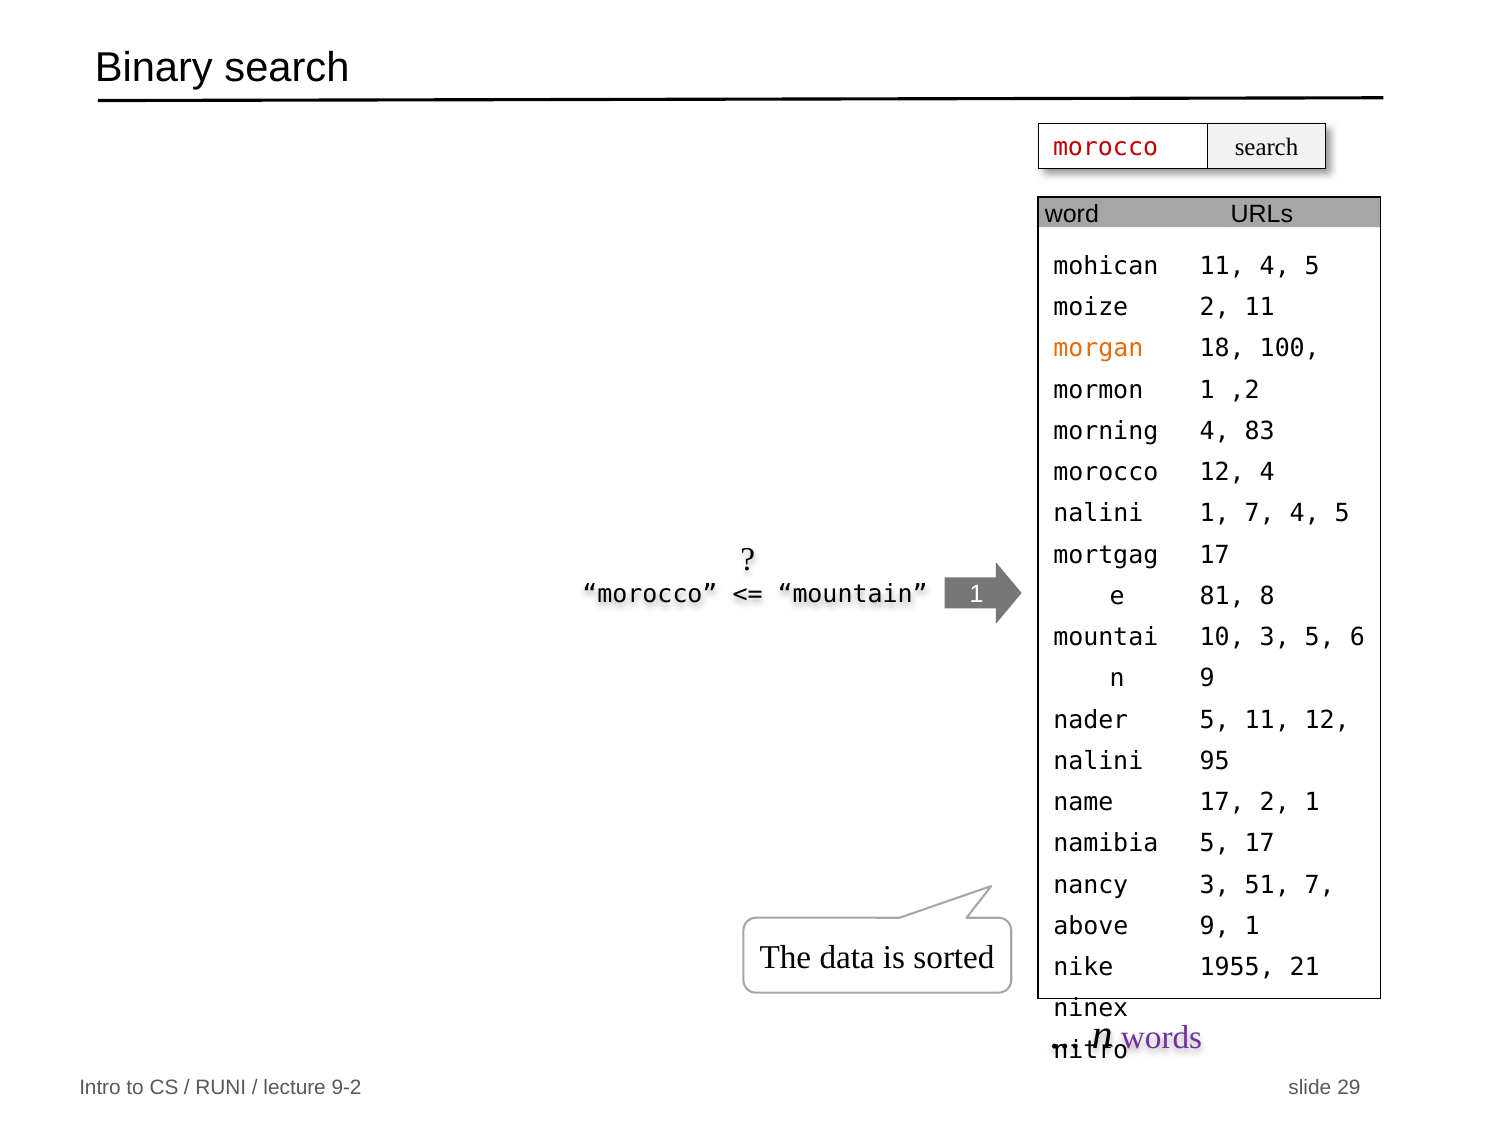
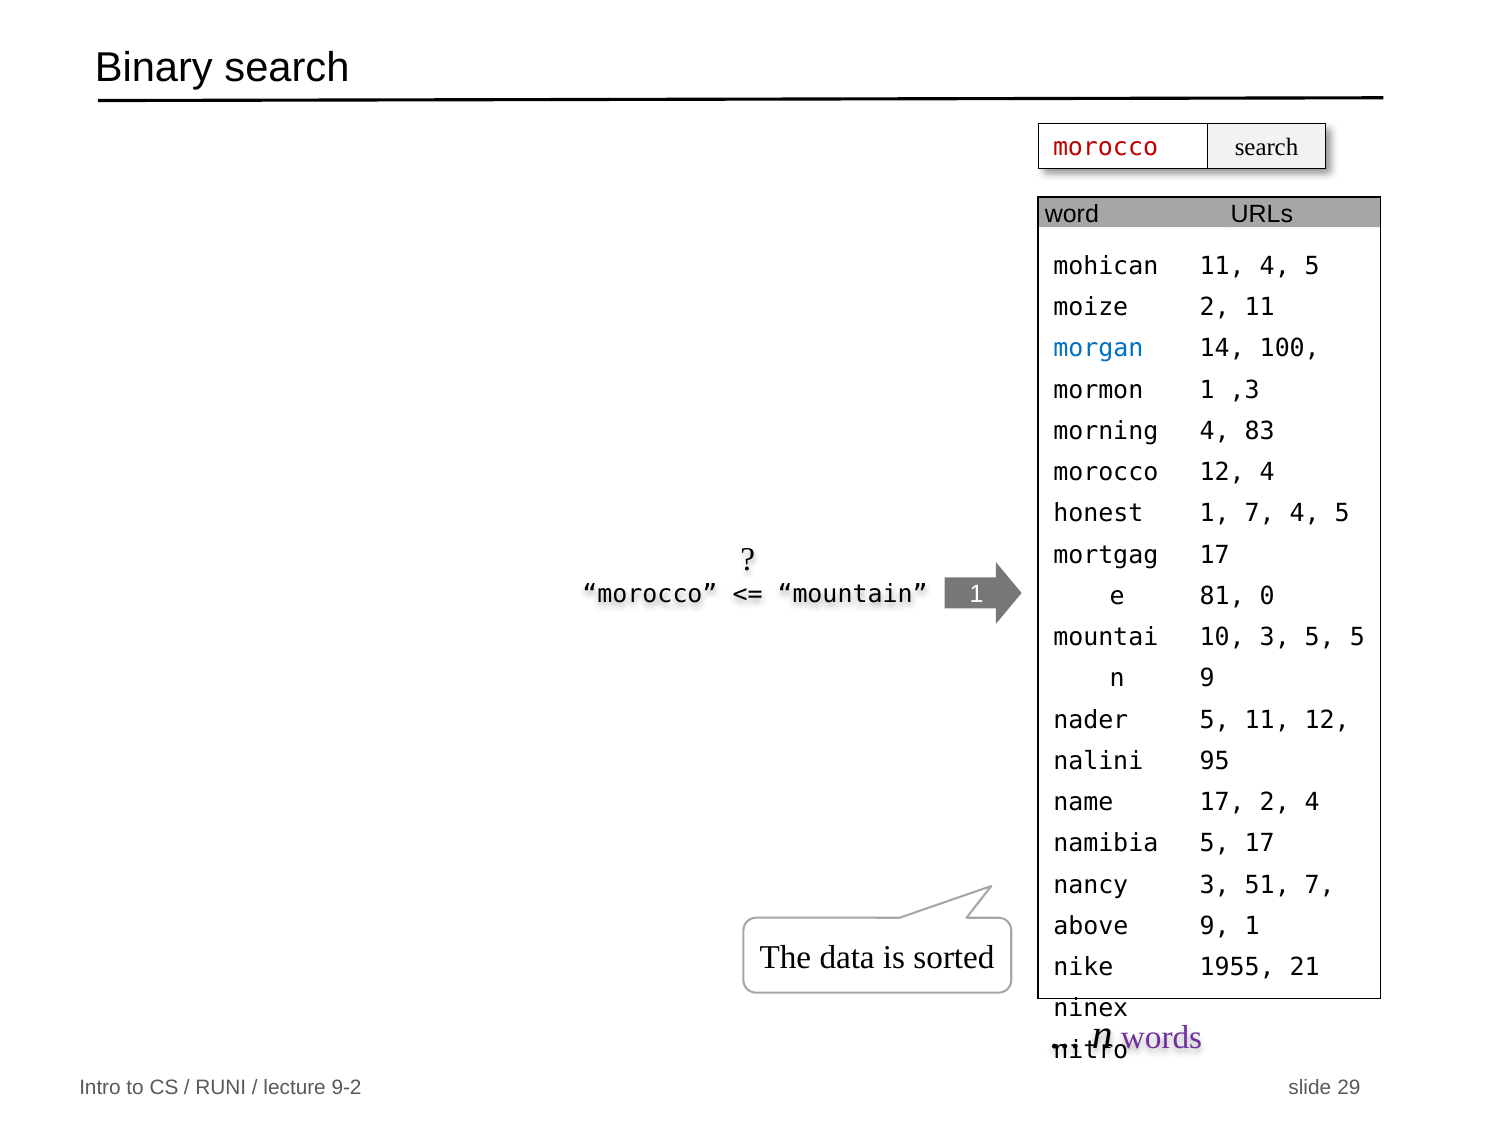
morgan colour: orange -> blue
18: 18 -> 14
,2: ,2 -> ,3
nalini at (1098, 514): nalini -> honest
8: 8 -> 0
5 6: 6 -> 5
2 1: 1 -> 4
